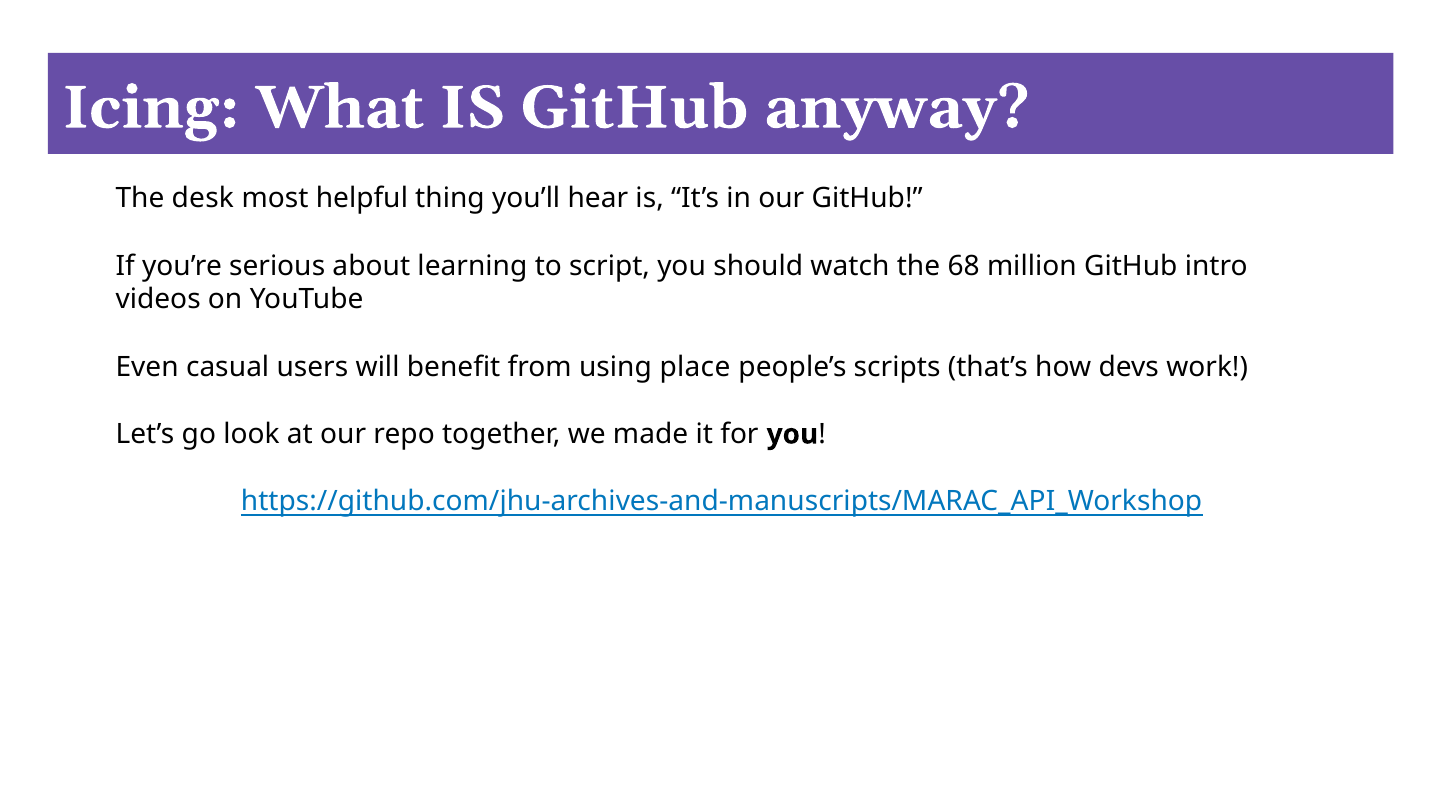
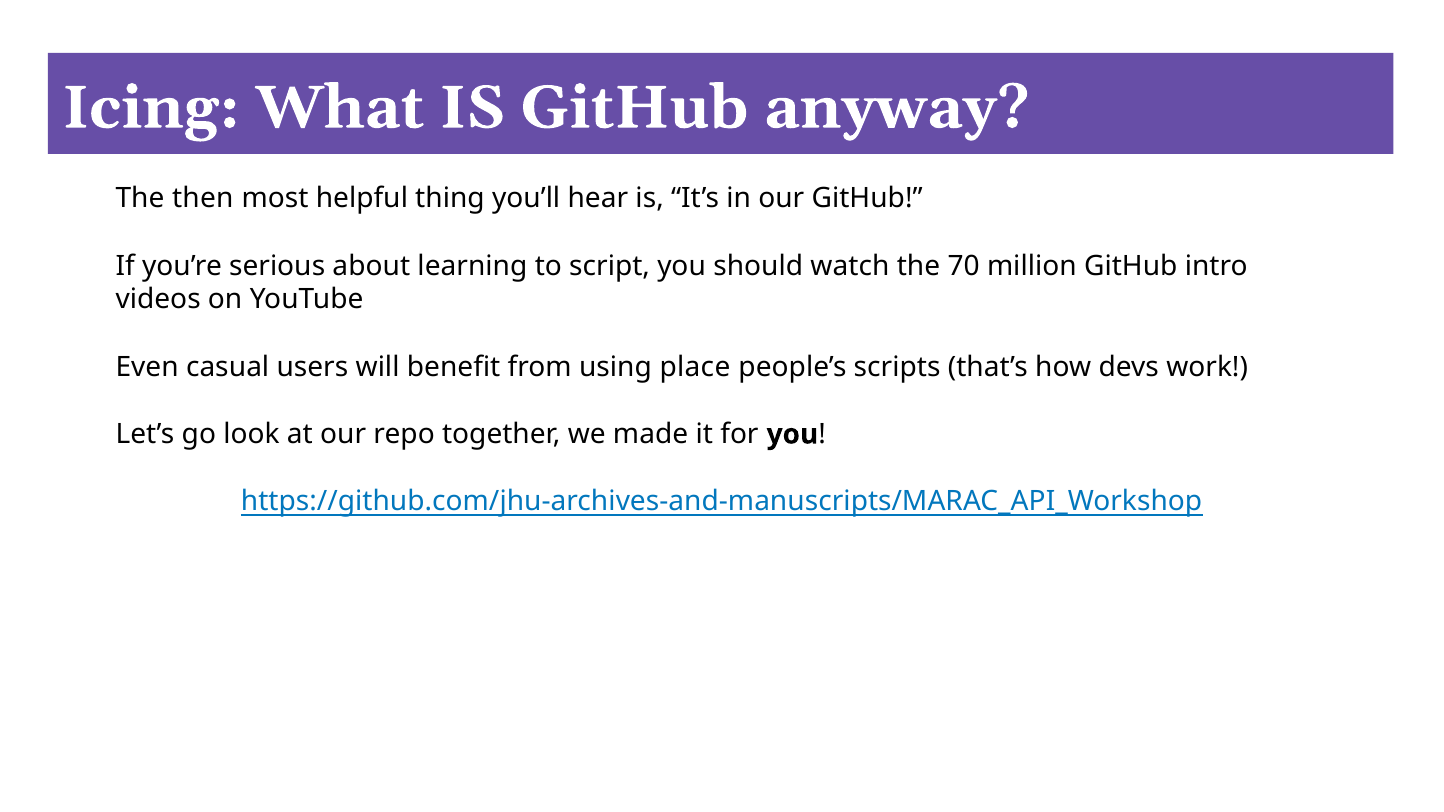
desk: desk -> then
68: 68 -> 70
